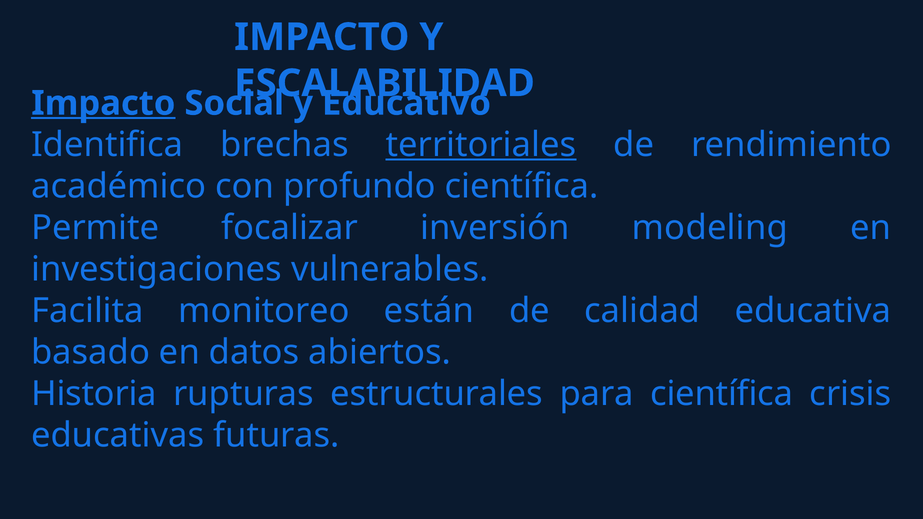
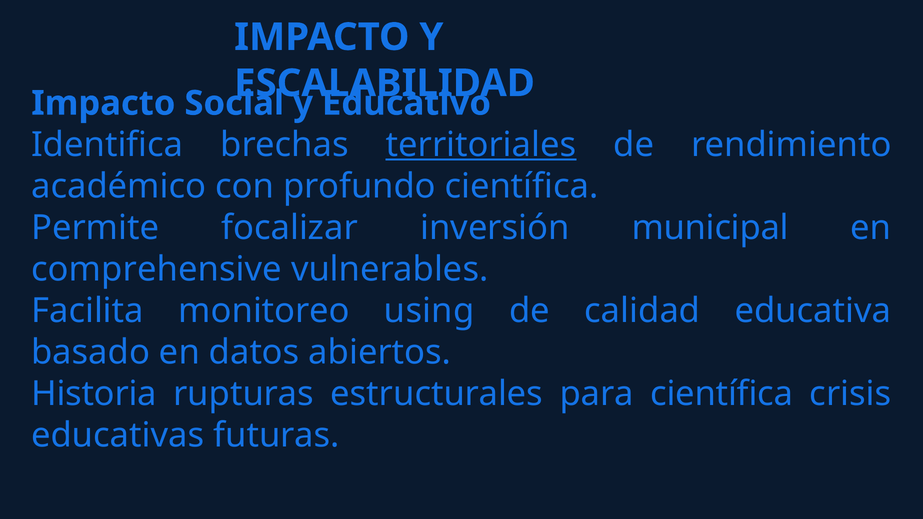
Impacto at (103, 103) underline: present -> none
modeling: modeling -> municipal
investigaciones: investigaciones -> comprehensive
están: están -> using
